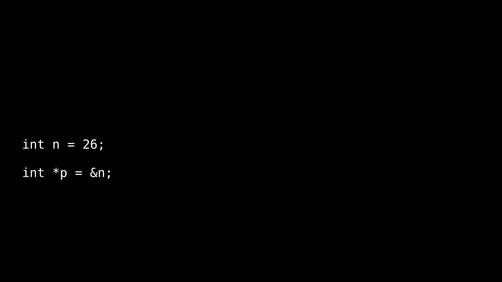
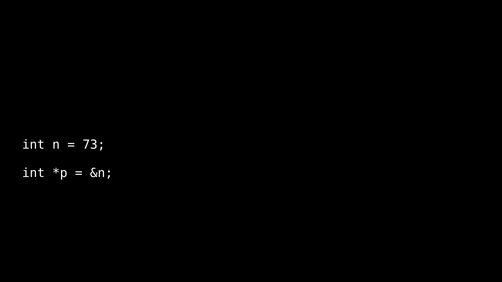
26: 26 -> 73
